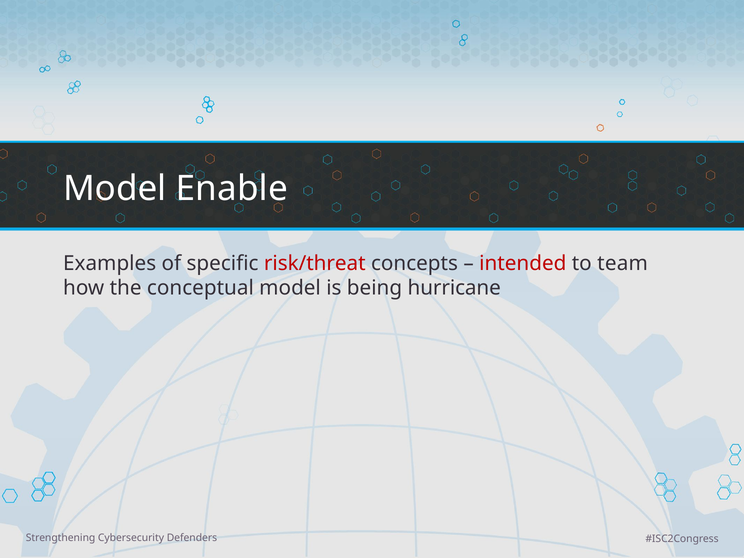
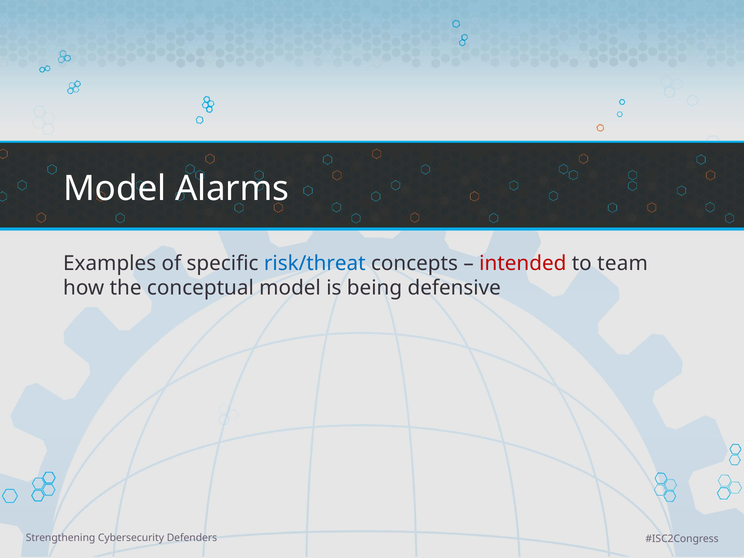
Enable: Enable -> Alarms
risk/threat colour: red -> blue
hurricane: hurricane -> defensive
